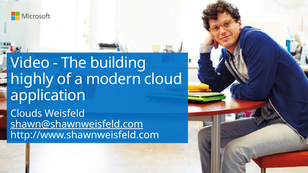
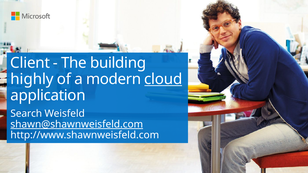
Video: Video -> Client
cloud underline: none -> present
Clouds: Clouds -> Search
